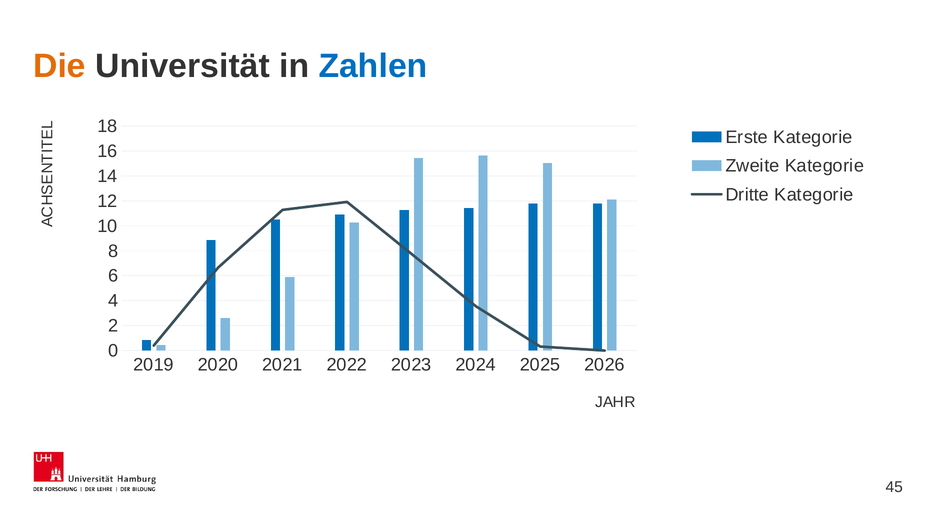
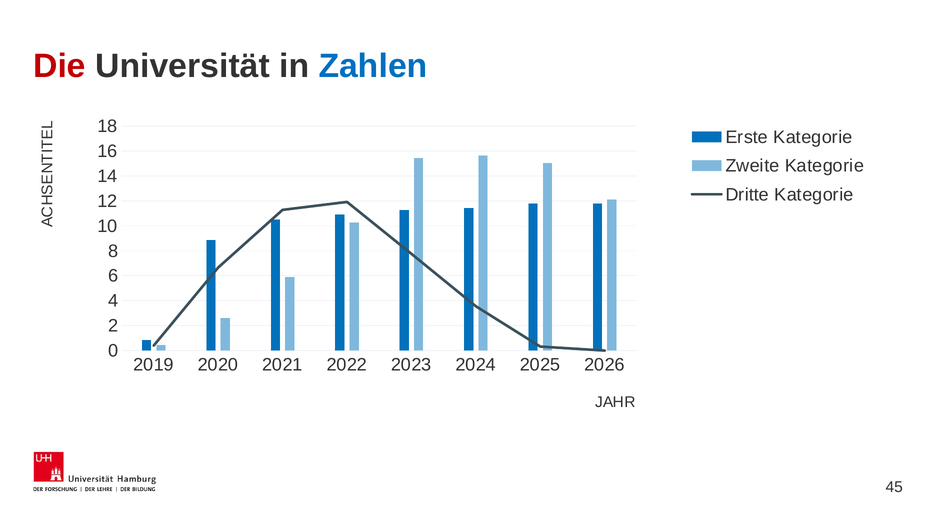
Die colour: orange -> red
